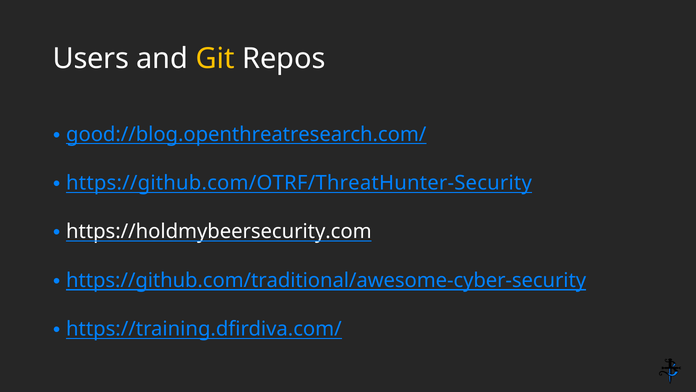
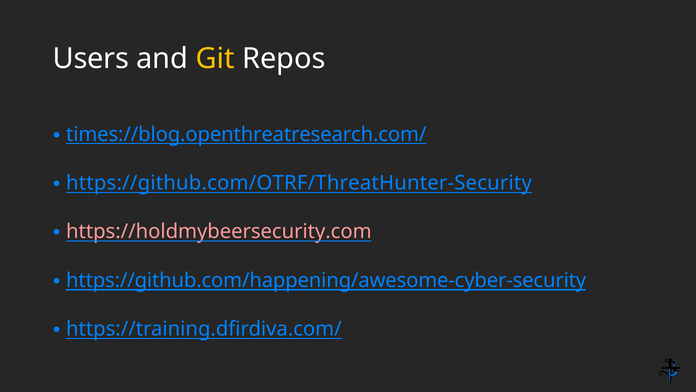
good://blog.openthreatresearch.com/: good://blog.openthreatresearch.com/ -> times://blog.openthreatresearch.com/
https://holdmybeersecurity.com colour: white -> pink
https://github.com/traditional/awesome-cyber-security: https://github.com/traditional/awesome-cyber-security -> https://github.com/happening/awesome-cyber-security
